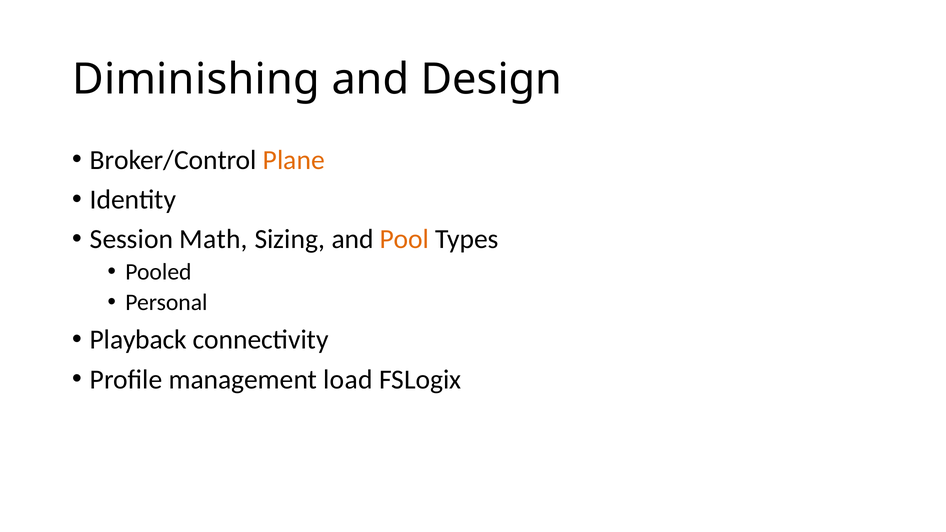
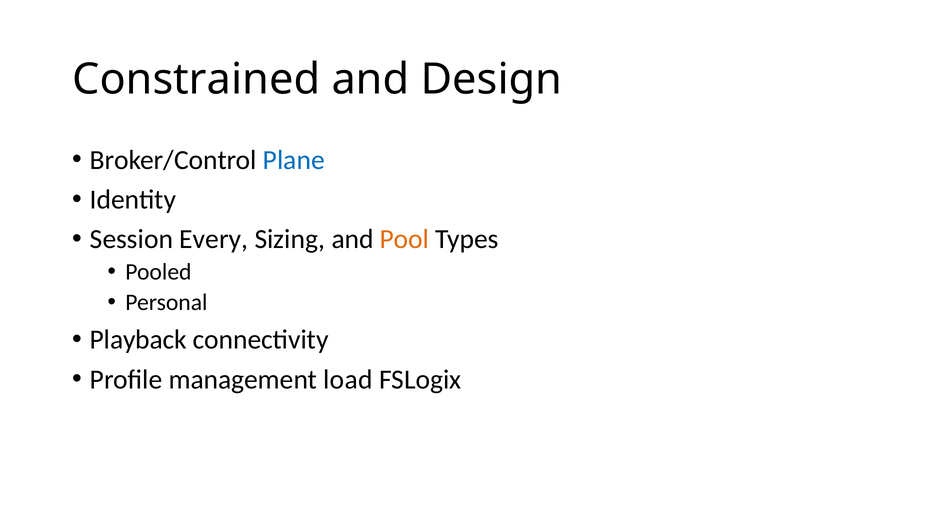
Diminishing: Diminishing -> Constrained
Plane colour: orange -> blue
Math: Math -> Every
